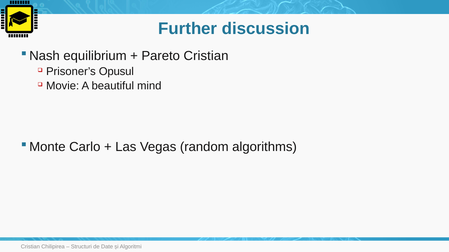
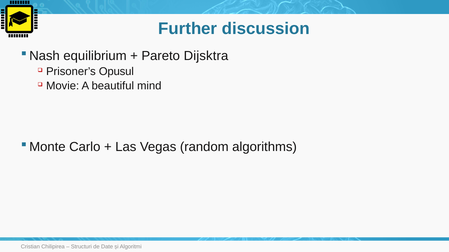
Pareto Cristian: Cristian -> Dijsktra
